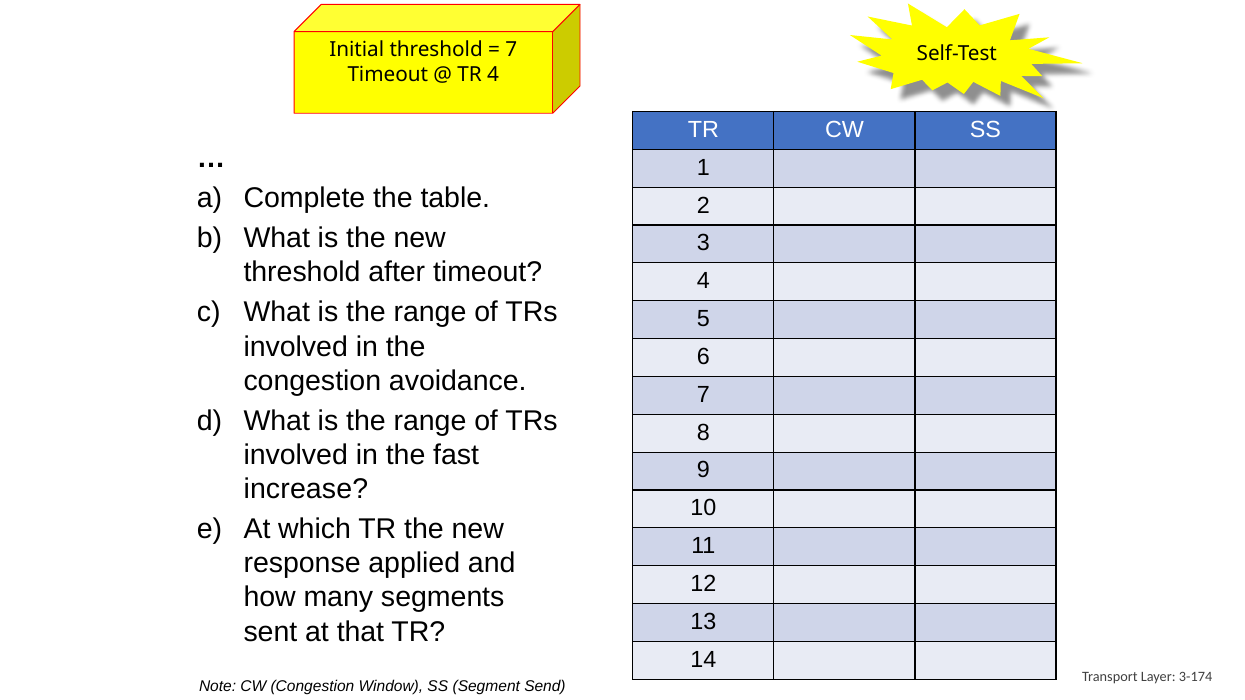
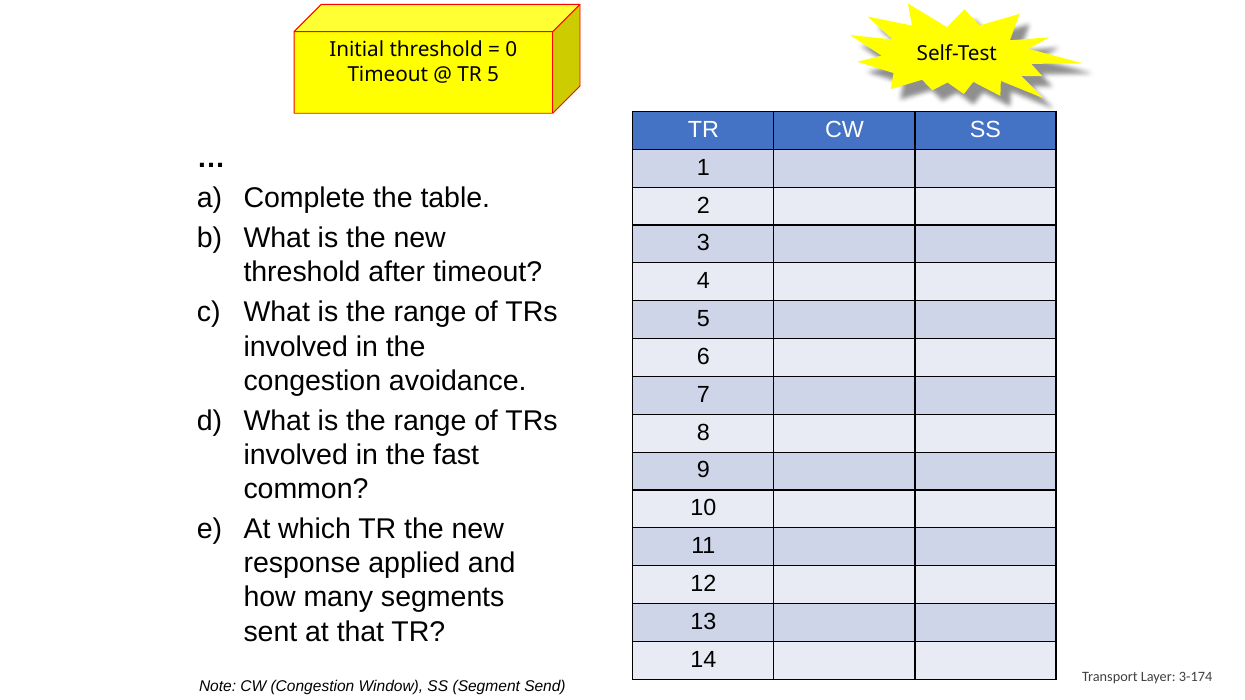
7 at (511, 50): 7 -> 0
TR 4: 4 -> 5
increase: increase -> common
